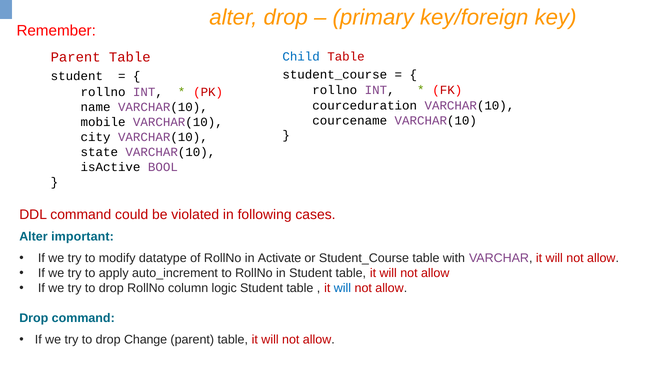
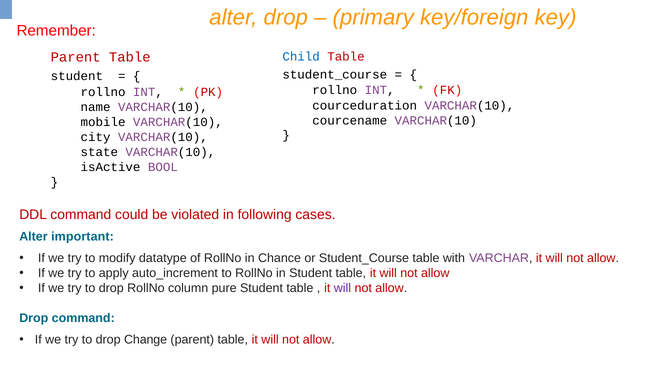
Activate: Activate -> Chance
logic: logic -> pure
will at (342, 288) colour: blue -> purple
